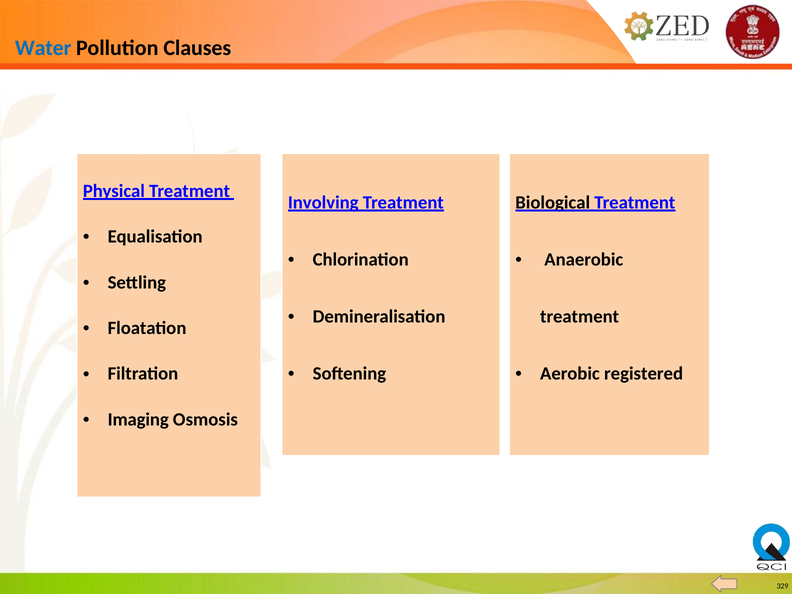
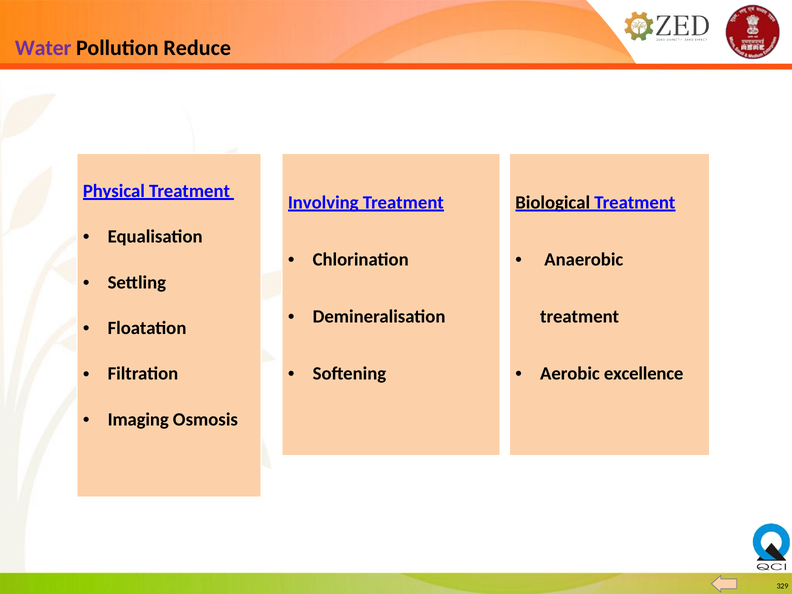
Water colour: blue -> purple
Clauses: Clauses -> Reduce
registered: registered -> excellence
